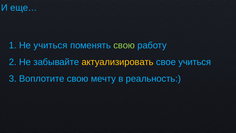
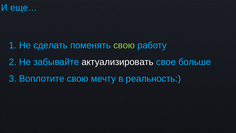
Не учиться: учиться -> сделать
актуализировать colour: yellow -> white
свое учиться: учиться -> больше
